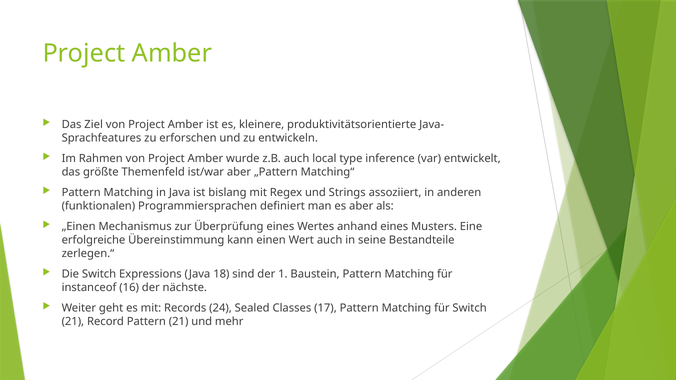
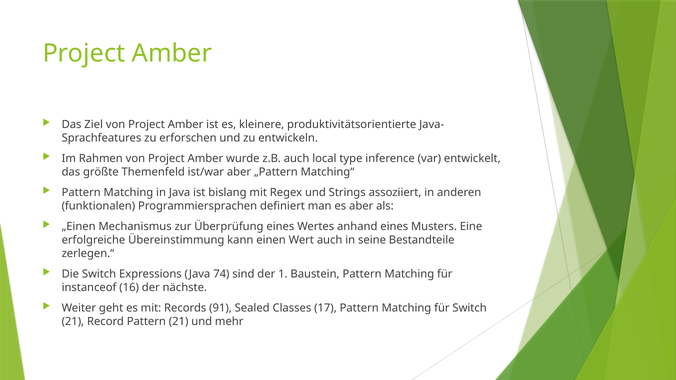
18: 18 -> 74
24: 24 -> 91
